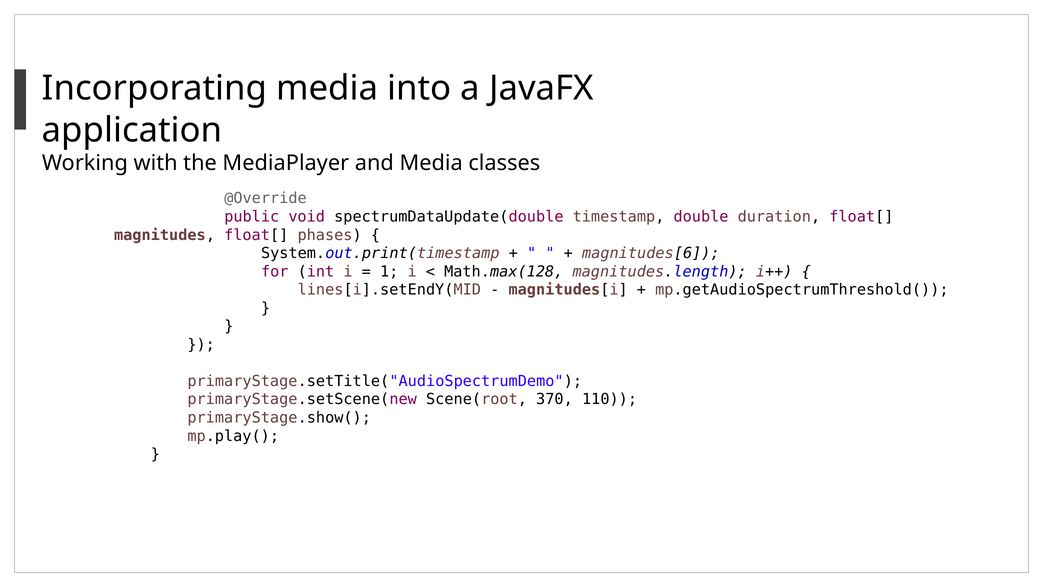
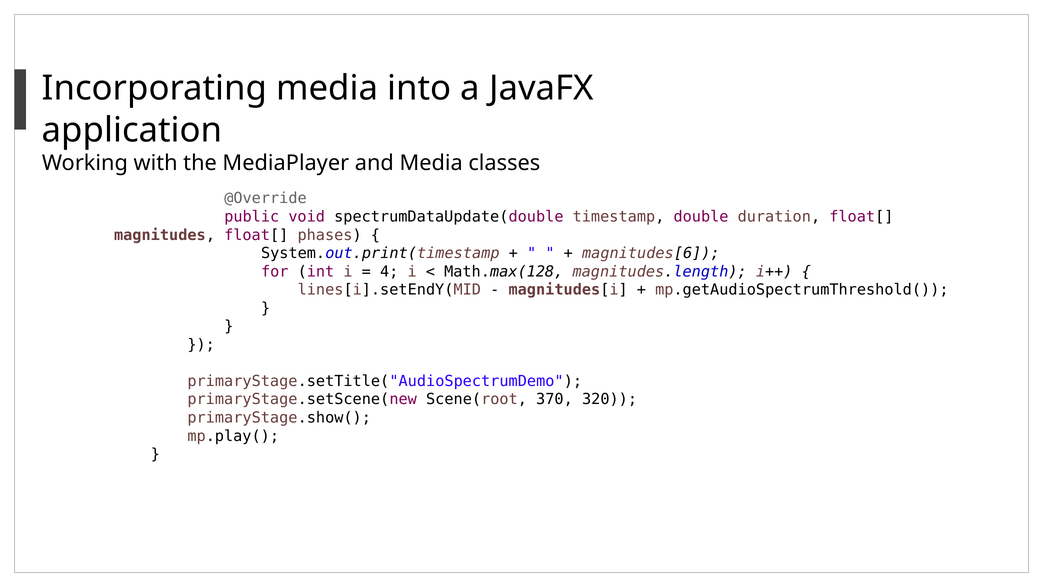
1: 1 -> 4
110: 110 -> 320
